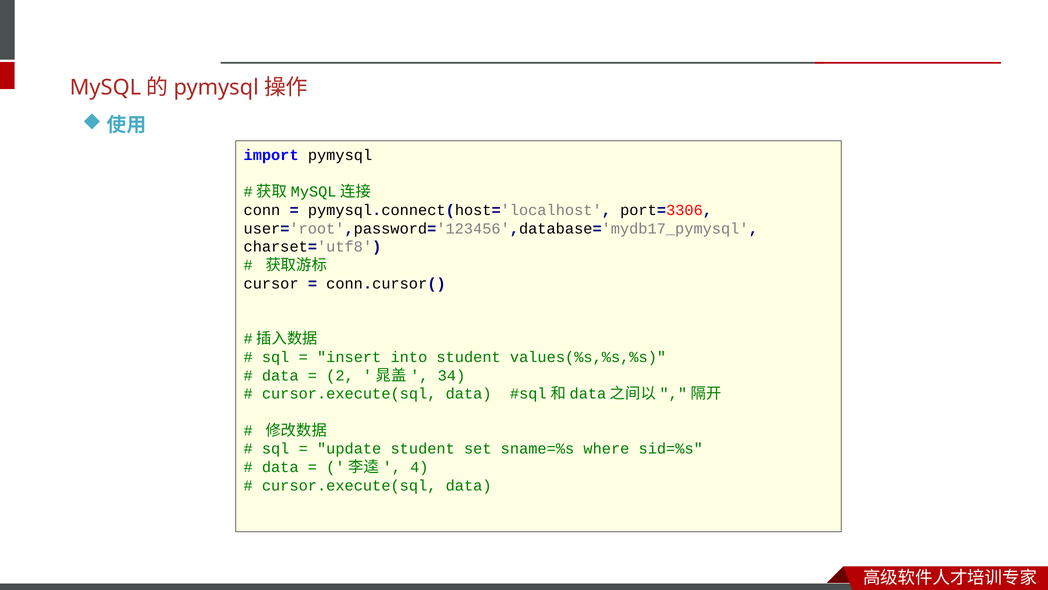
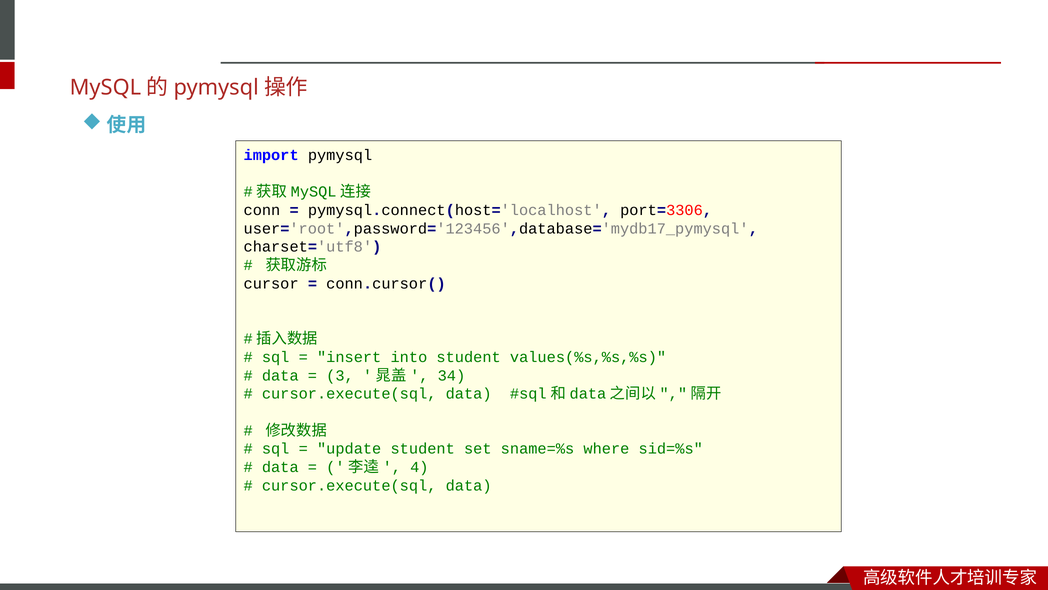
2: 2 -> 3
